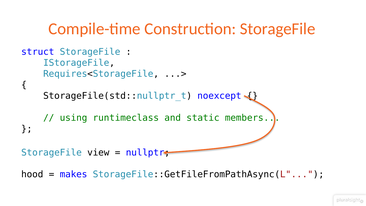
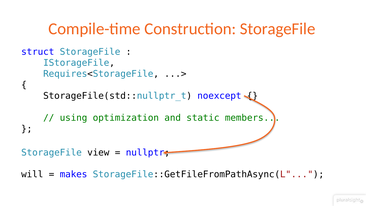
runtimeclass: runtimeclass -> optimization
hood: hood -> will
